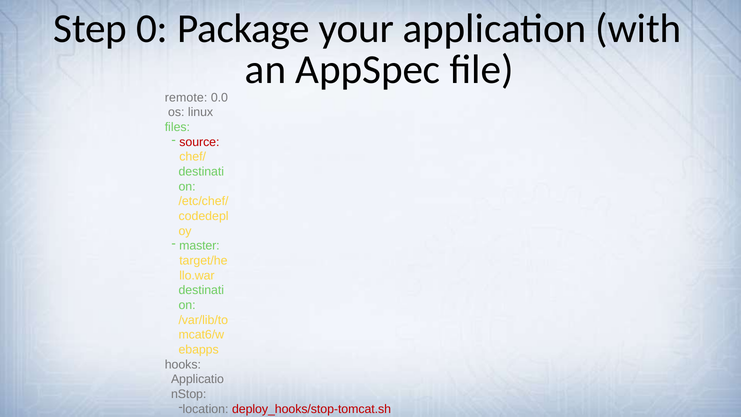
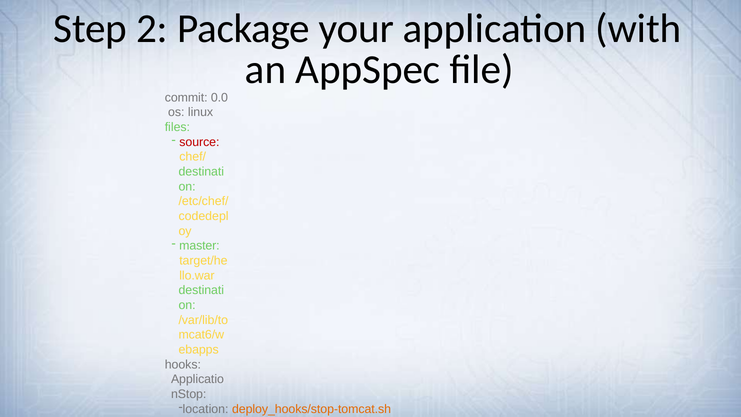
0: 0 -> 2
remote: remote -> commit
deploy_hooks/stop-tomcat.sh colour: red -> orange
